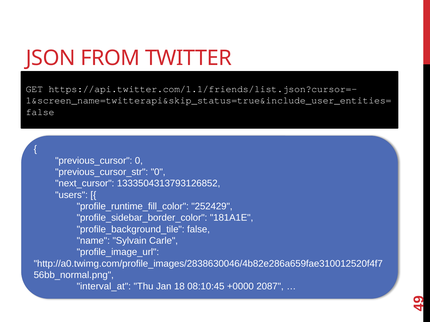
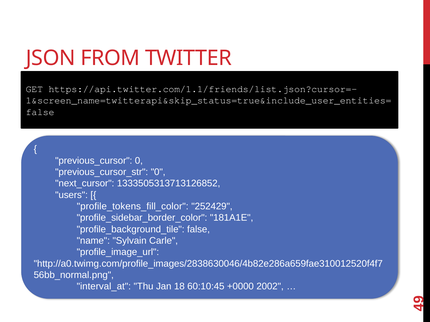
1333504313793126852: 1333504313793126852 -> 1333505313713126852
profile_runtime_fill_color: profile_runtime_fill_color -> profile_tokens_fill_color
08:10:45: 08:10:45 -> 60:10:45
2087: 2087 -> 2002
